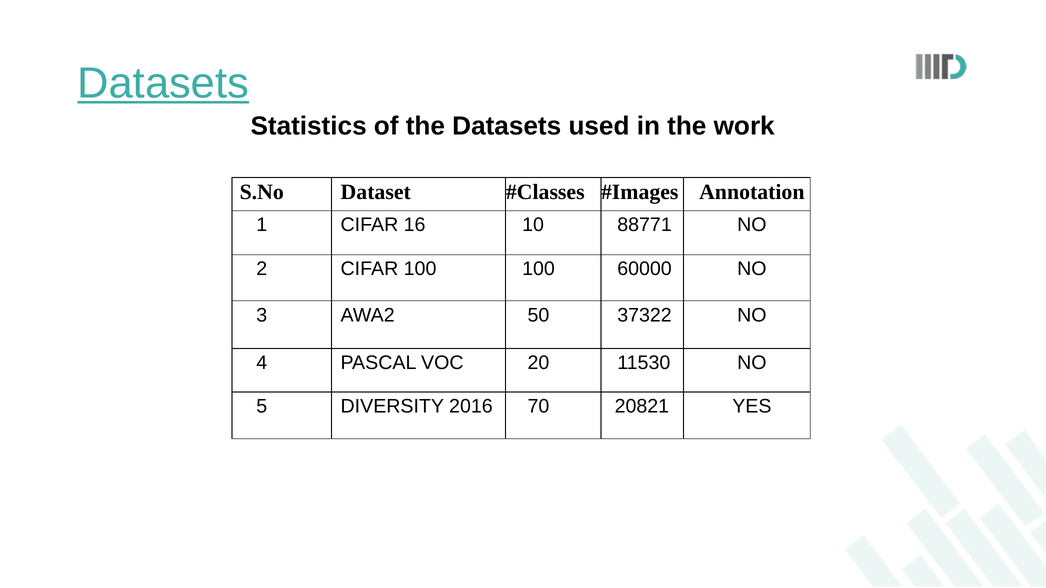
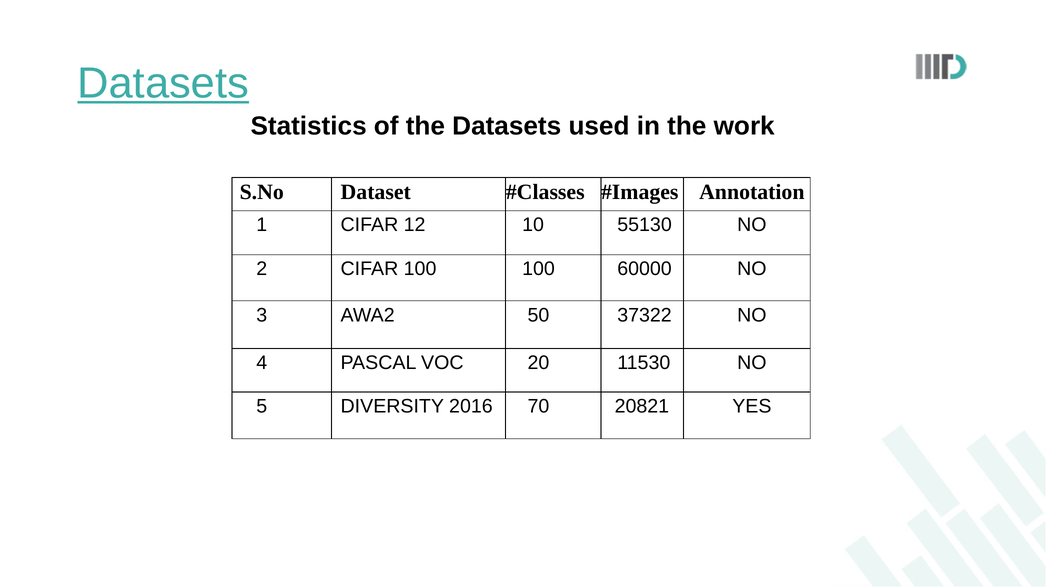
16: 16 -> 12
88771: 88771 -> 55130
